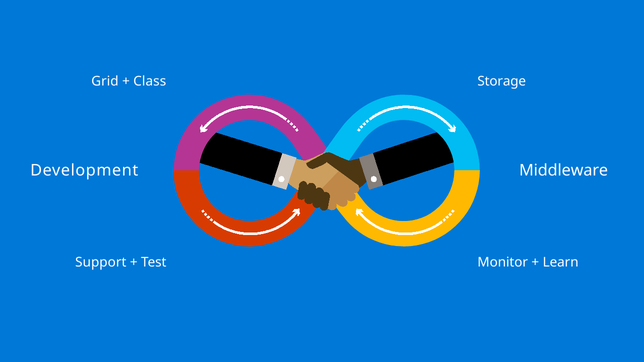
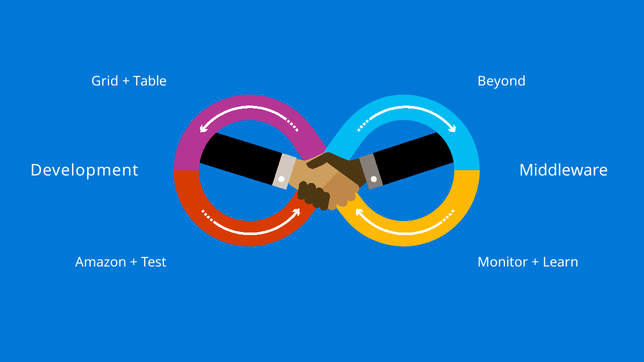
Class: Class -> Table
Storage: Storage -> Beyond
Support: Support -> Amazon
